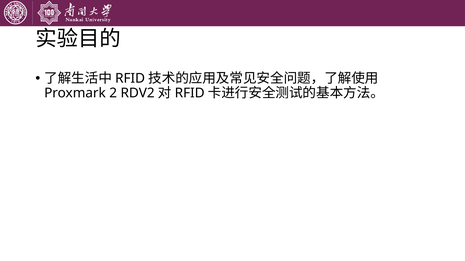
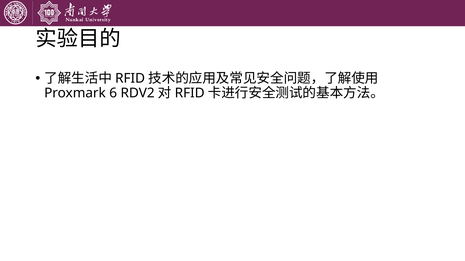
2: 2 -> 6
